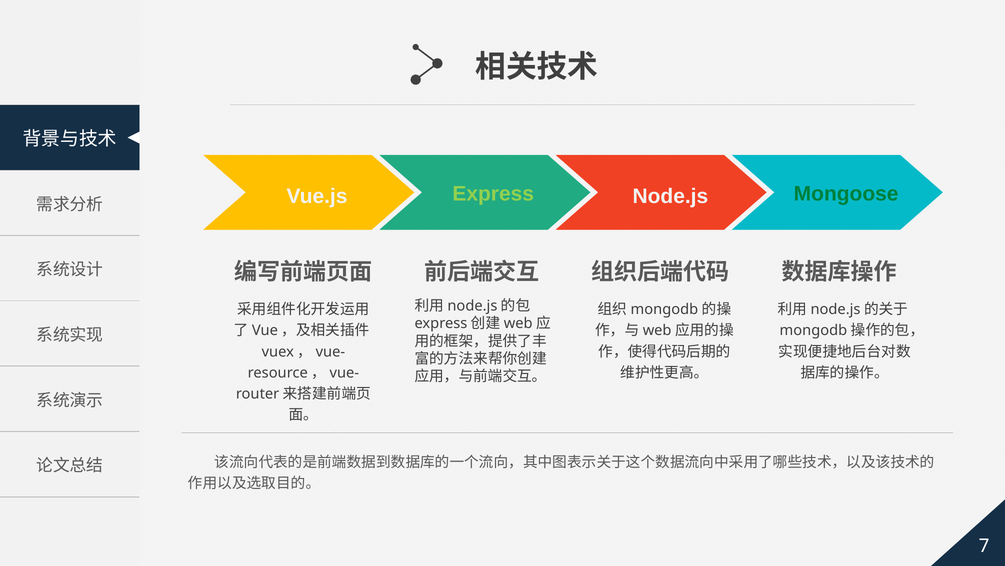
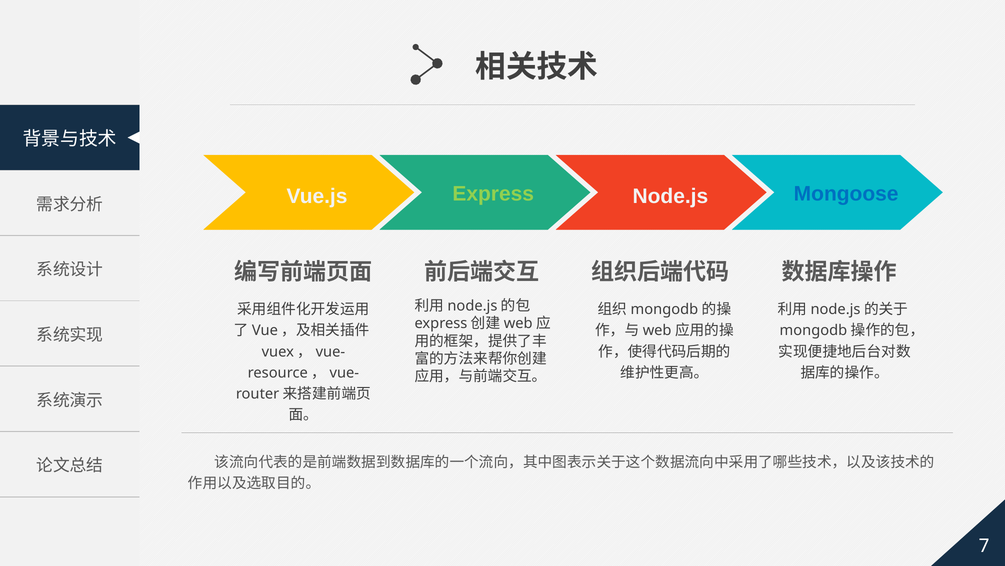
Mongoose colour: green -> blue
